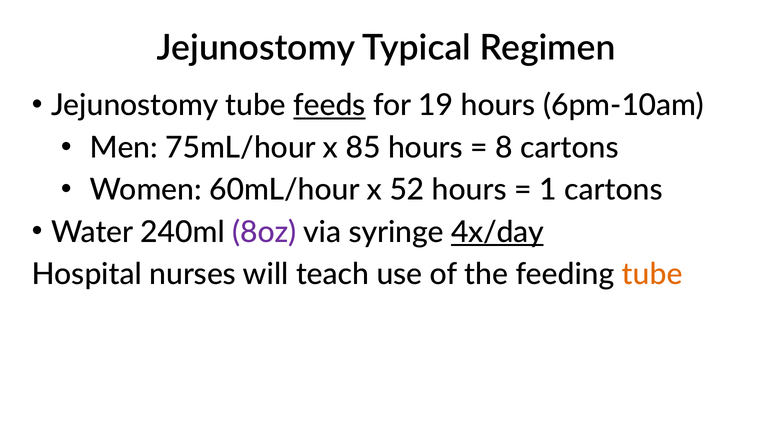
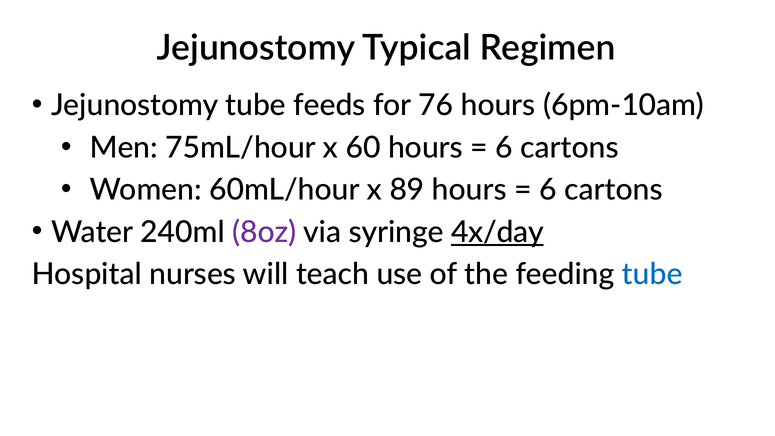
feeds underline: present -> none
19: 19 -> 76
85: 85 -> 60
8 at (504, 148): 8 -> 6
52: 52 -> 89
1 at (548, 190): 1 -> 6
tube at (652, 274) colour: orange -> blue
